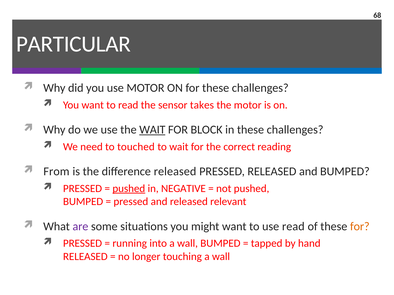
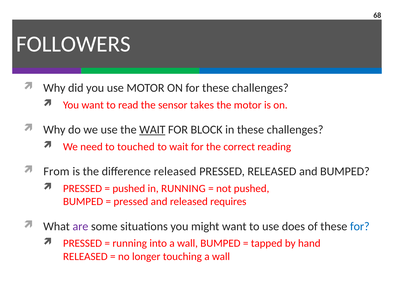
PARTICULAR: PARTICULAR -> FOLLOWERS
pushed at (129, 189) underline: present -> none
in NEGATIVE: NEGATIVE -> RUNNING
relevant: relevant -> requires
use read: read -> does
for at (360, 227) colour: orange -> blue
